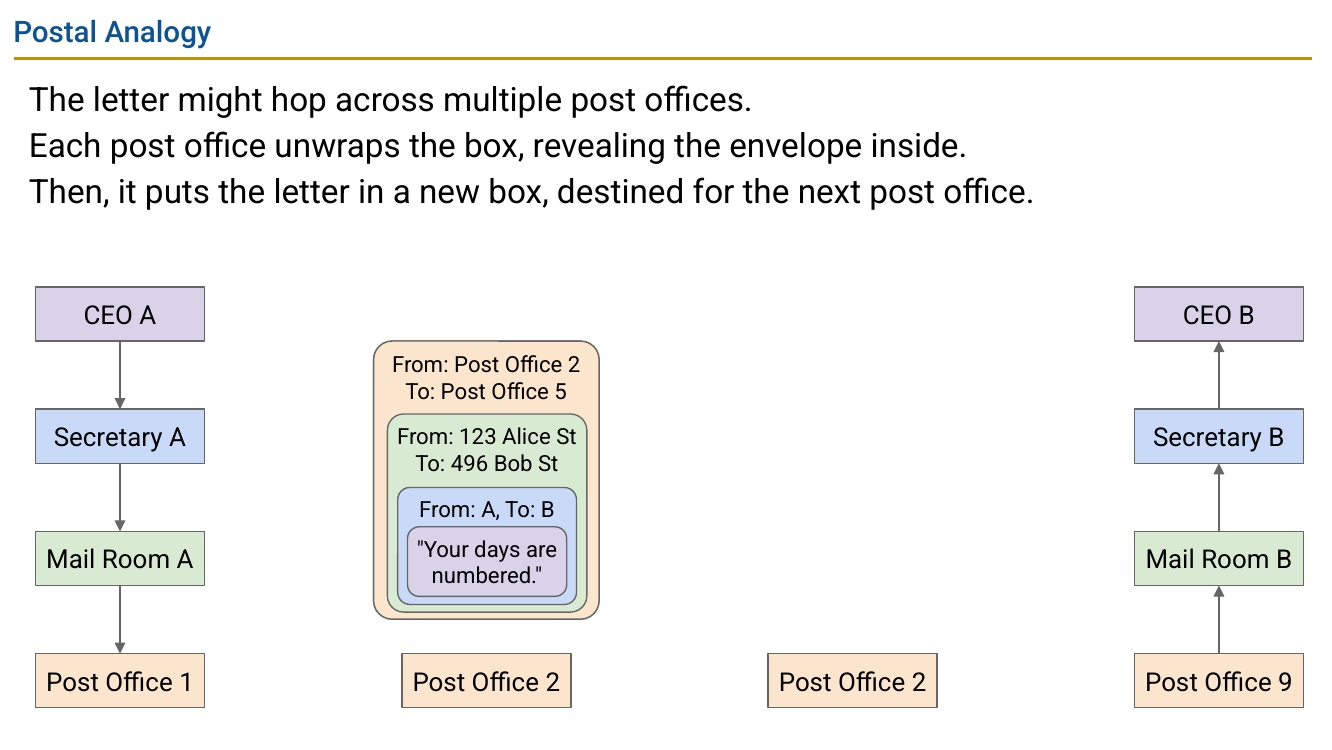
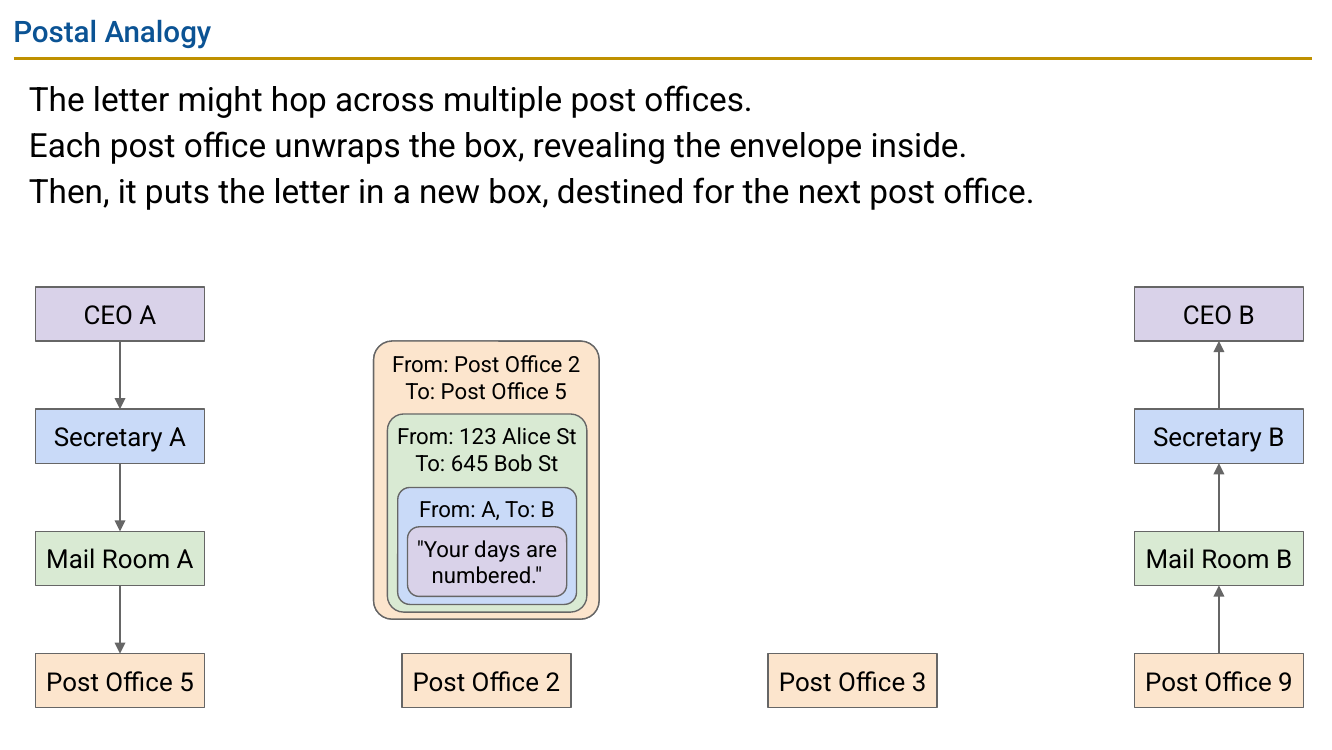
496: 496 -> 645
1 at (187, 682): 1 -> 5
2 at (919, 682): 2 -> 3
